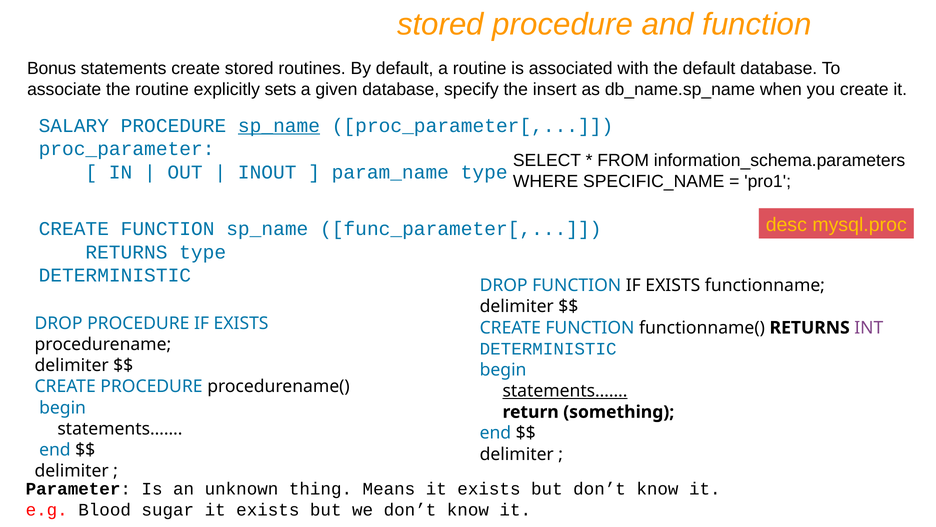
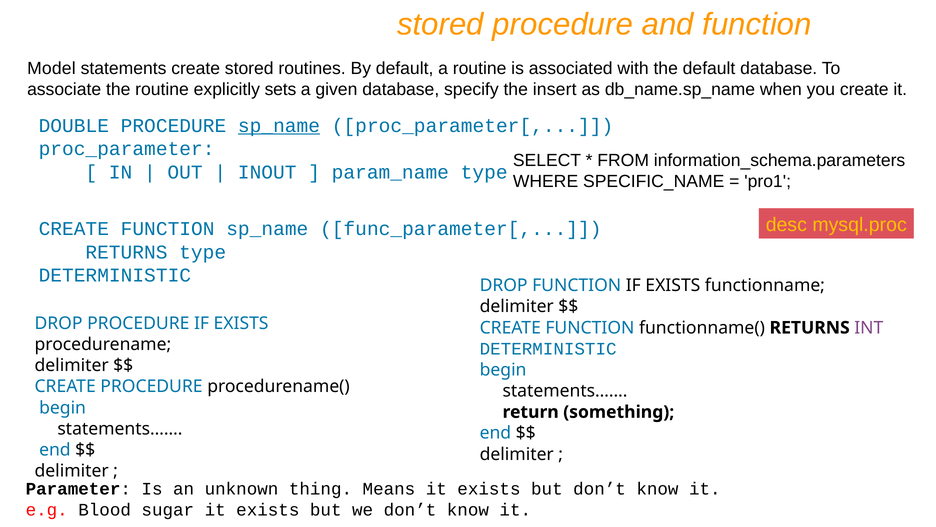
Bonus: Bonus -> Model
SALARY: SALARY -> DOUBLE
statements…… at (565, 391) underline: present -> none
